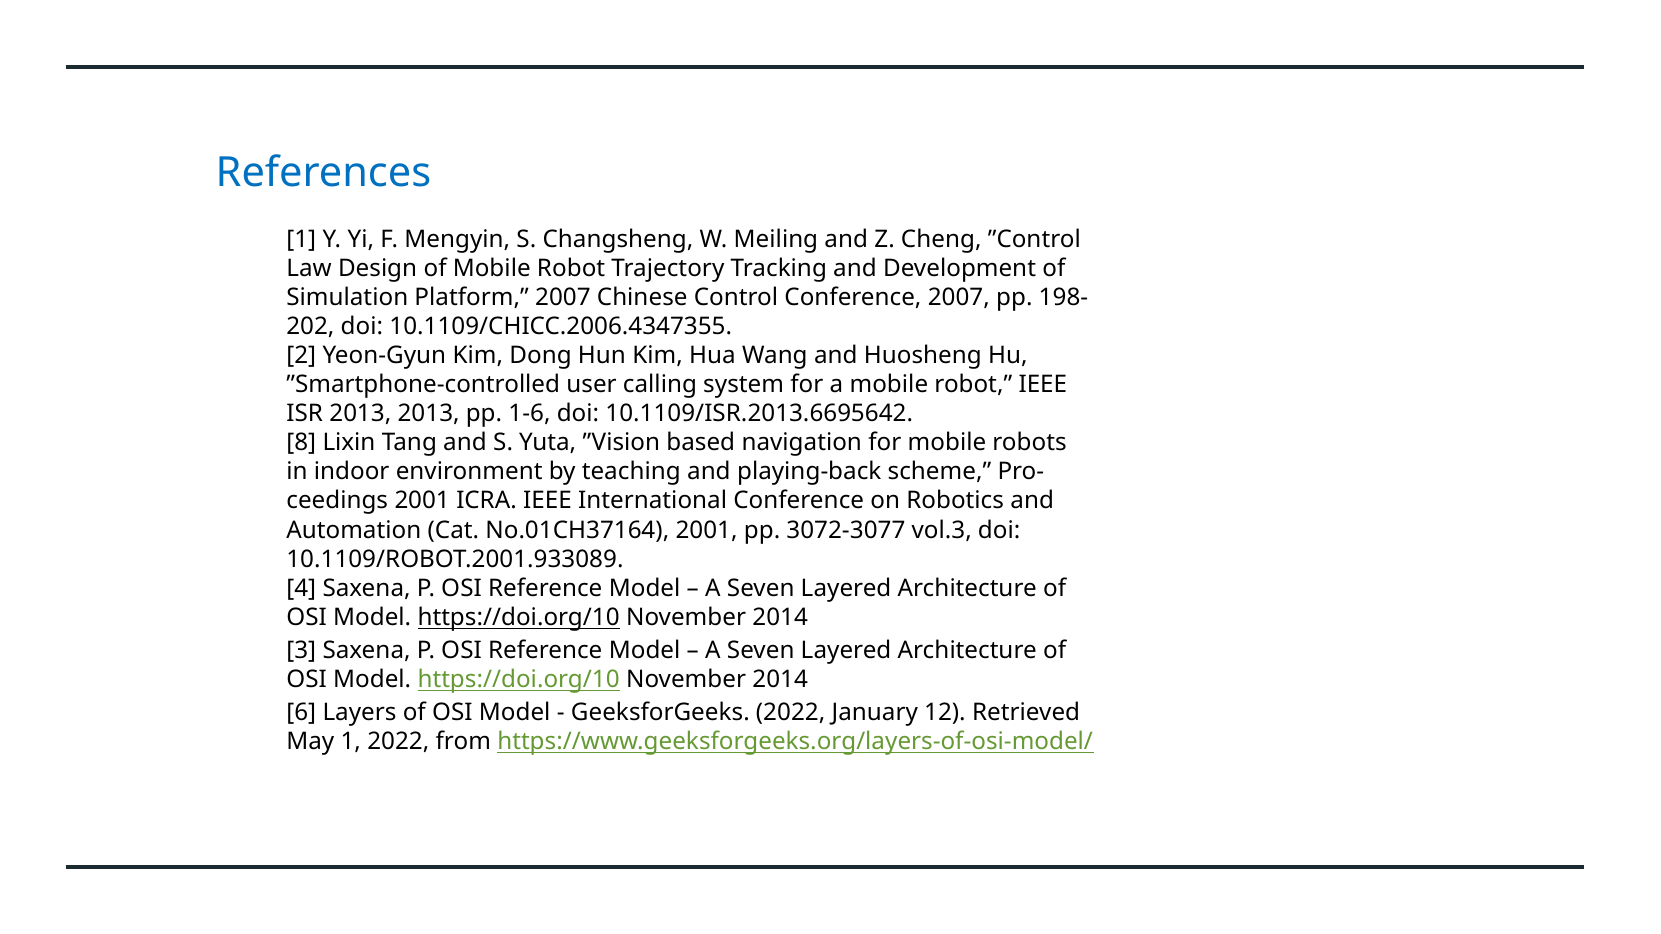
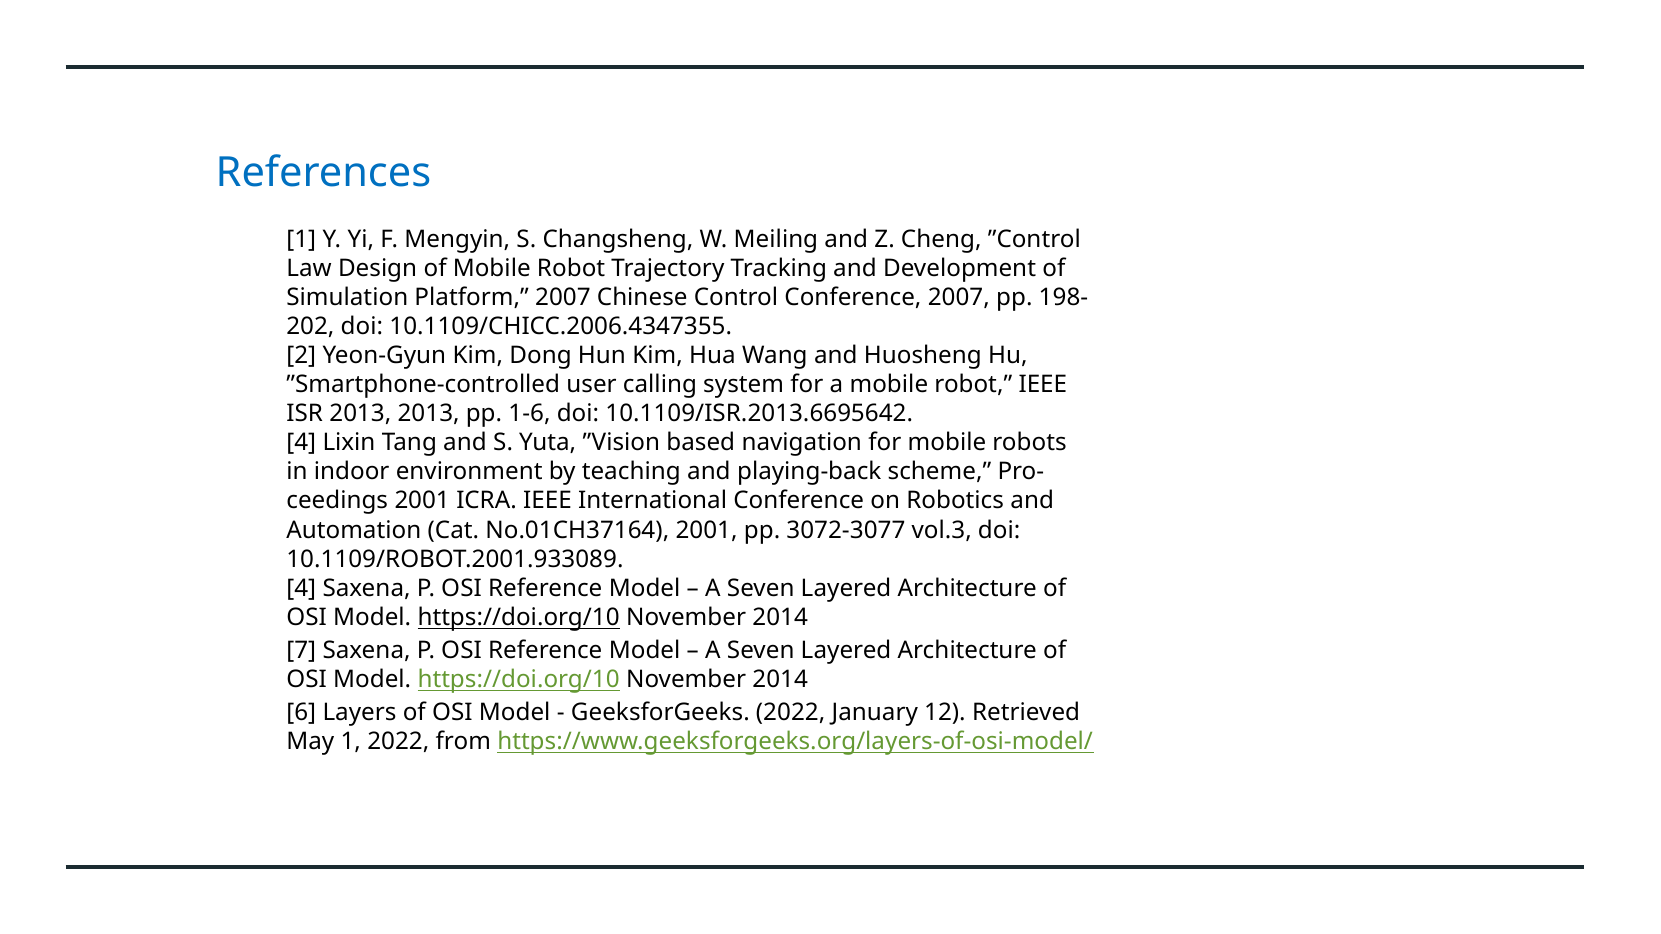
8 at (301, 443): 8 -> 4
3: 3 -> 7
